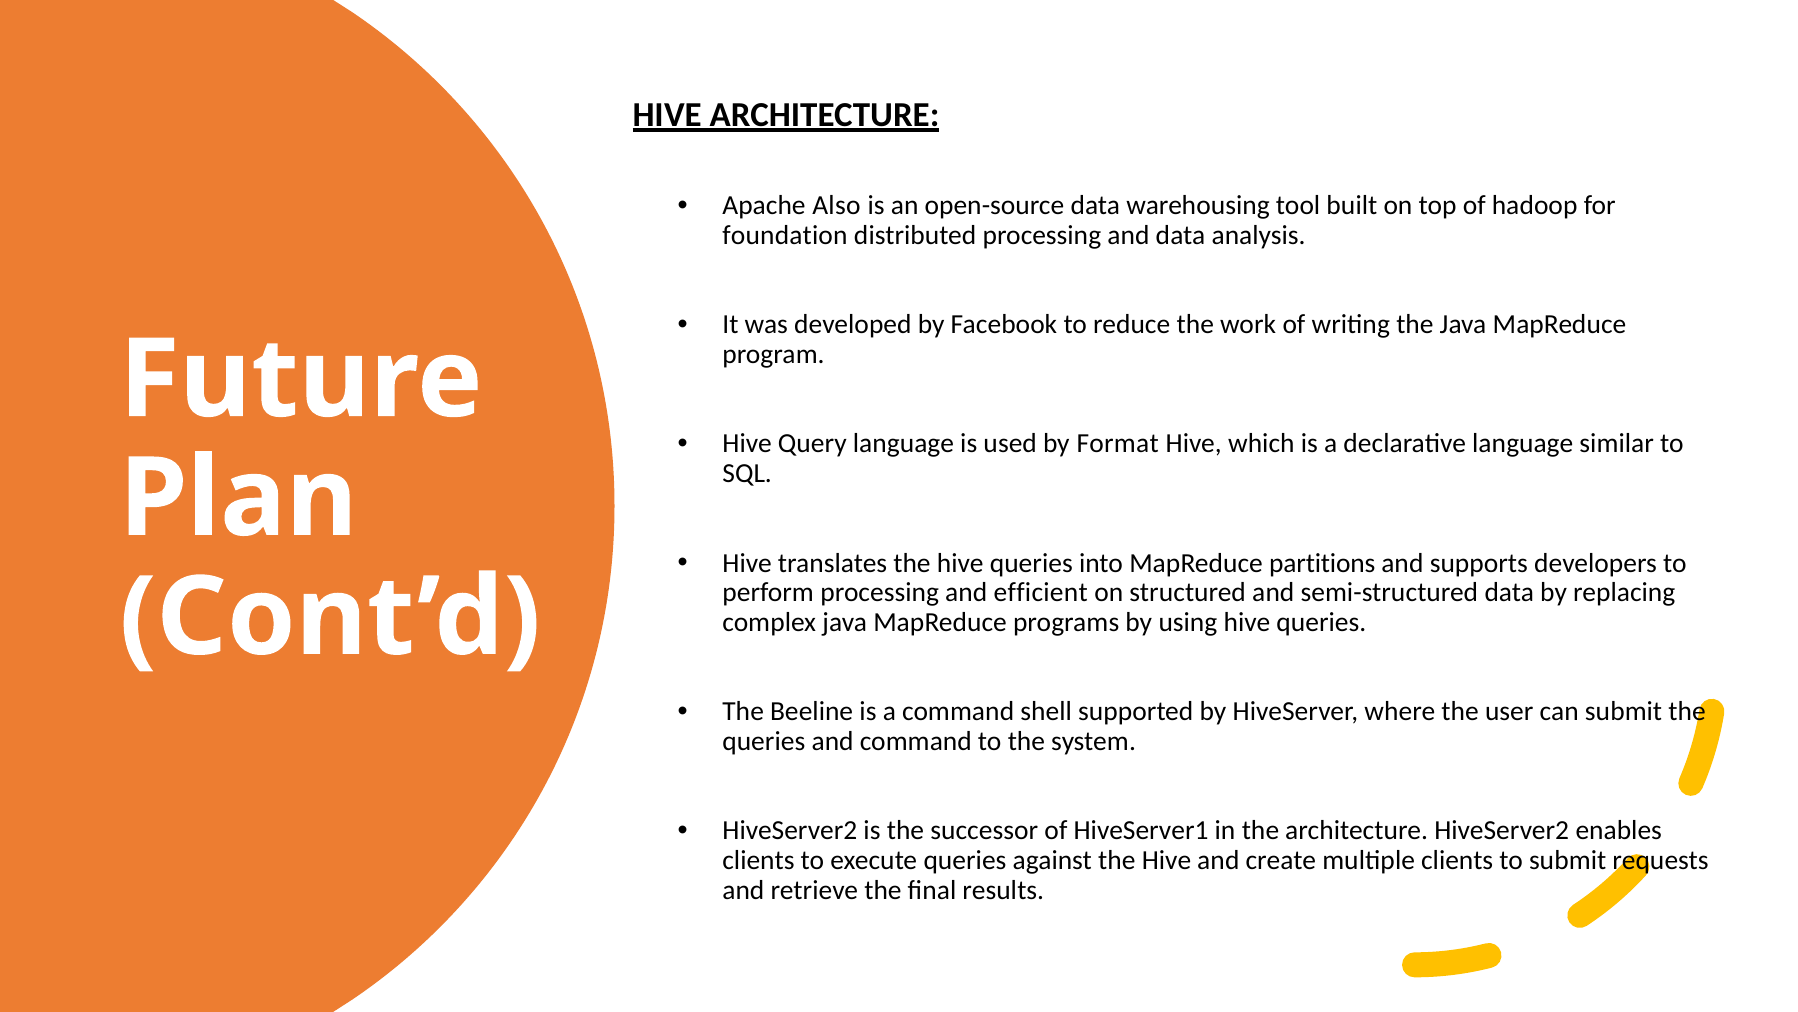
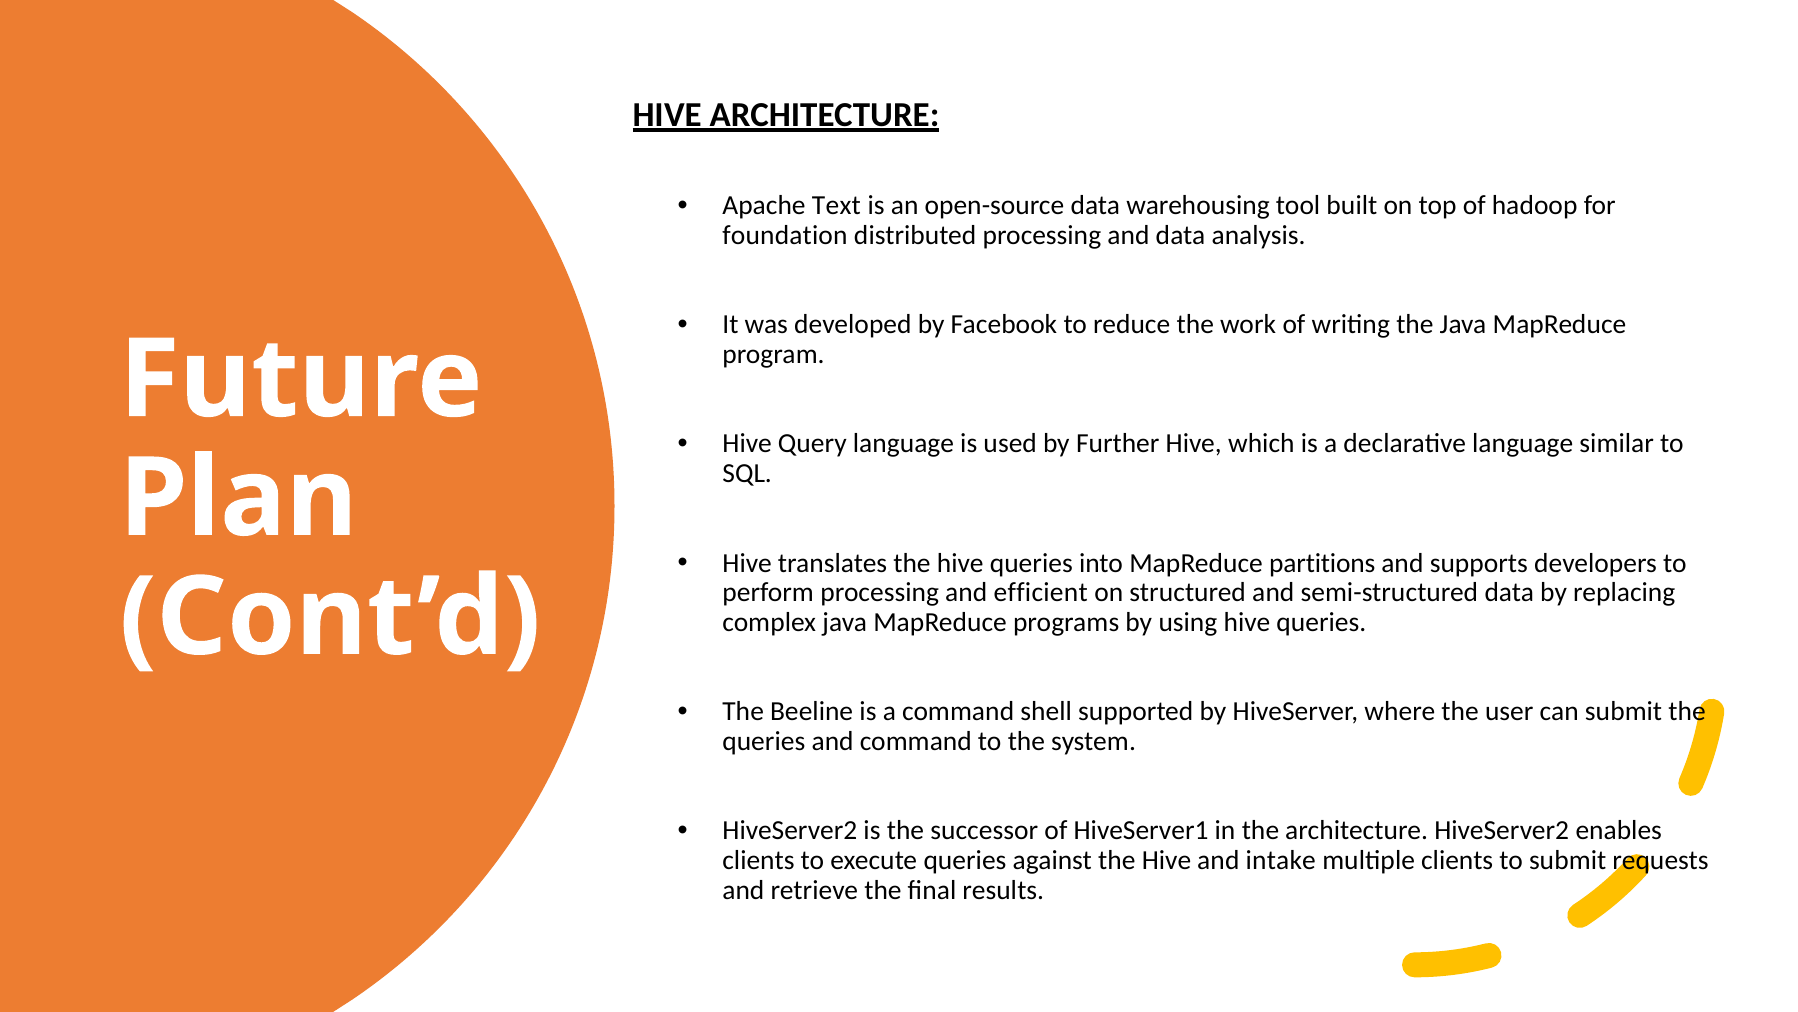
Also: Also -> Text
Format: Format -> Further
create: create -> intake
